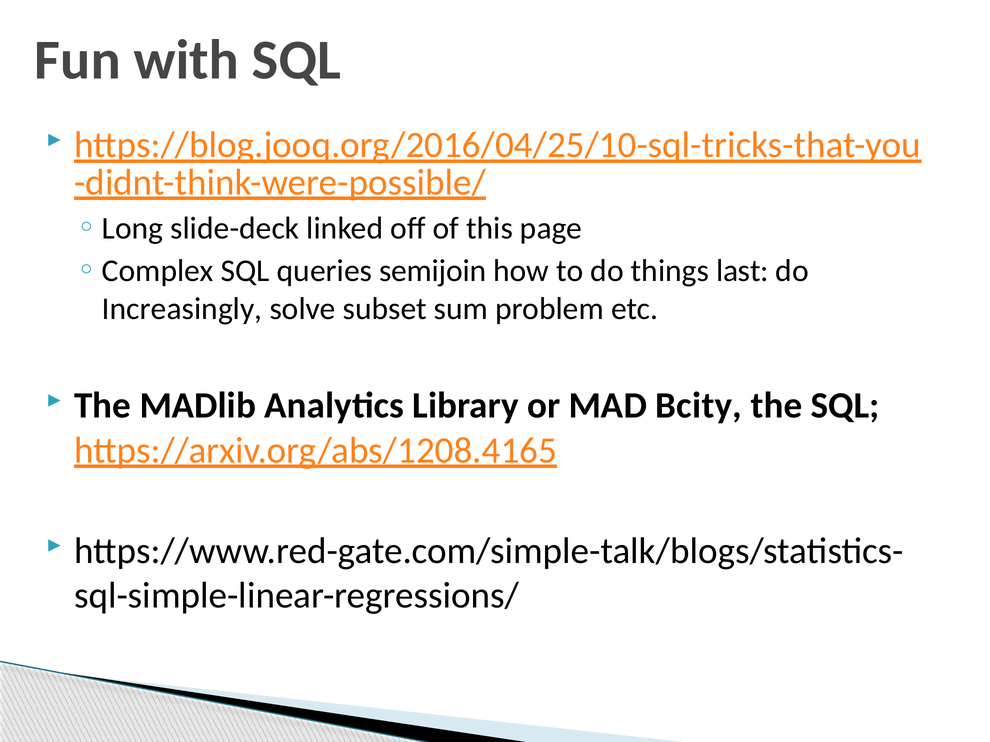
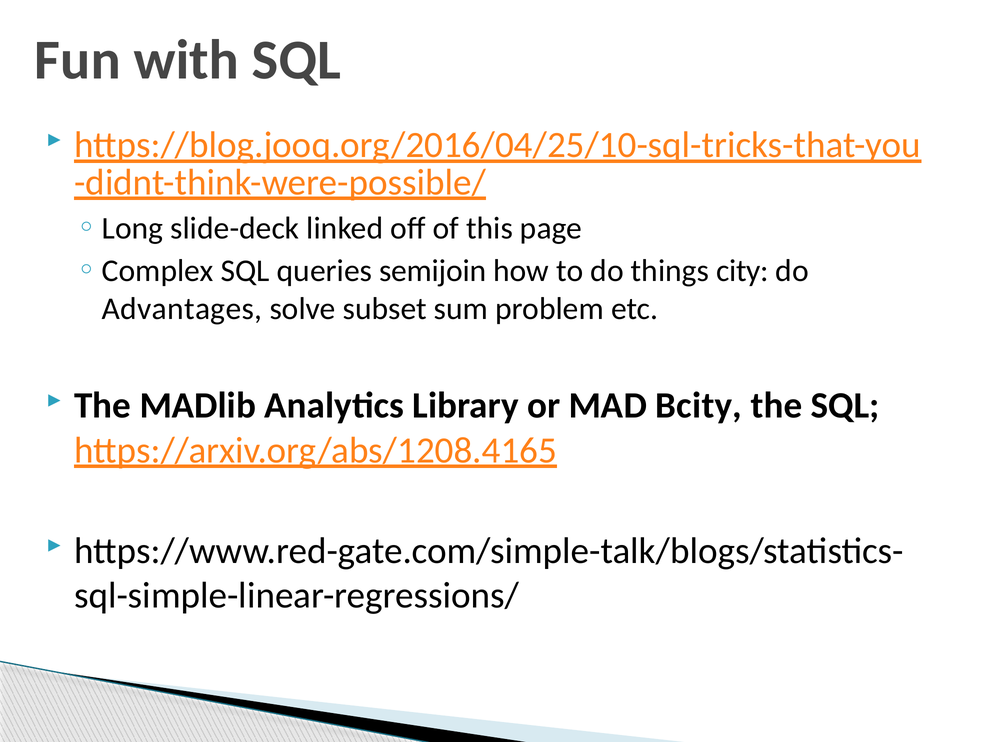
last: last -> city
Increasingly: Increasingly -> Advantages
